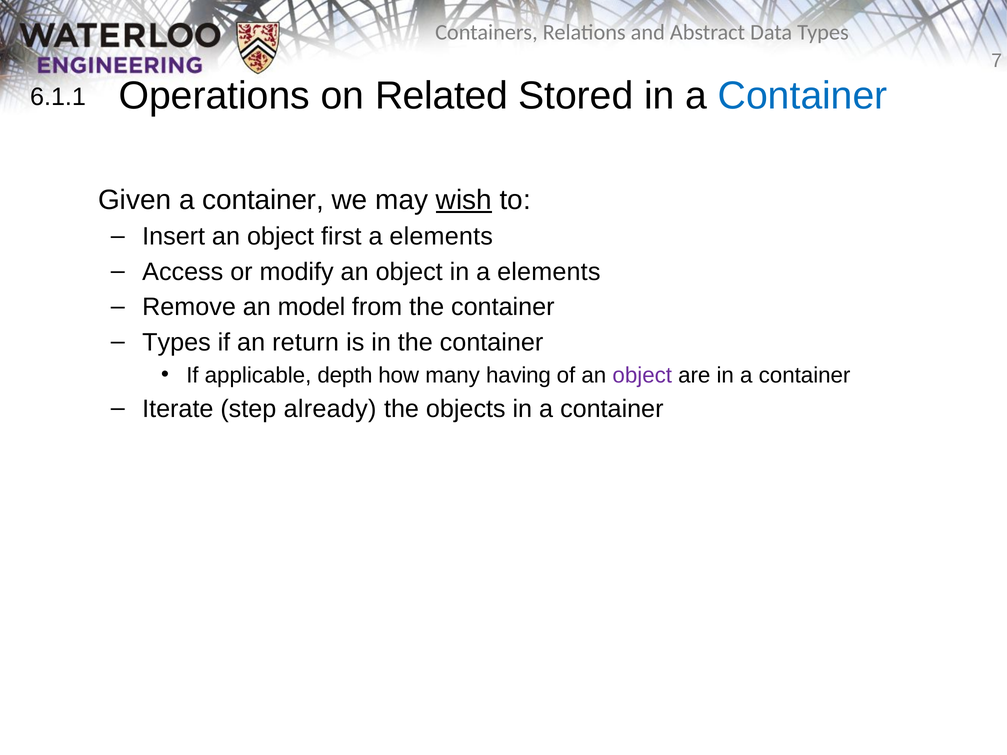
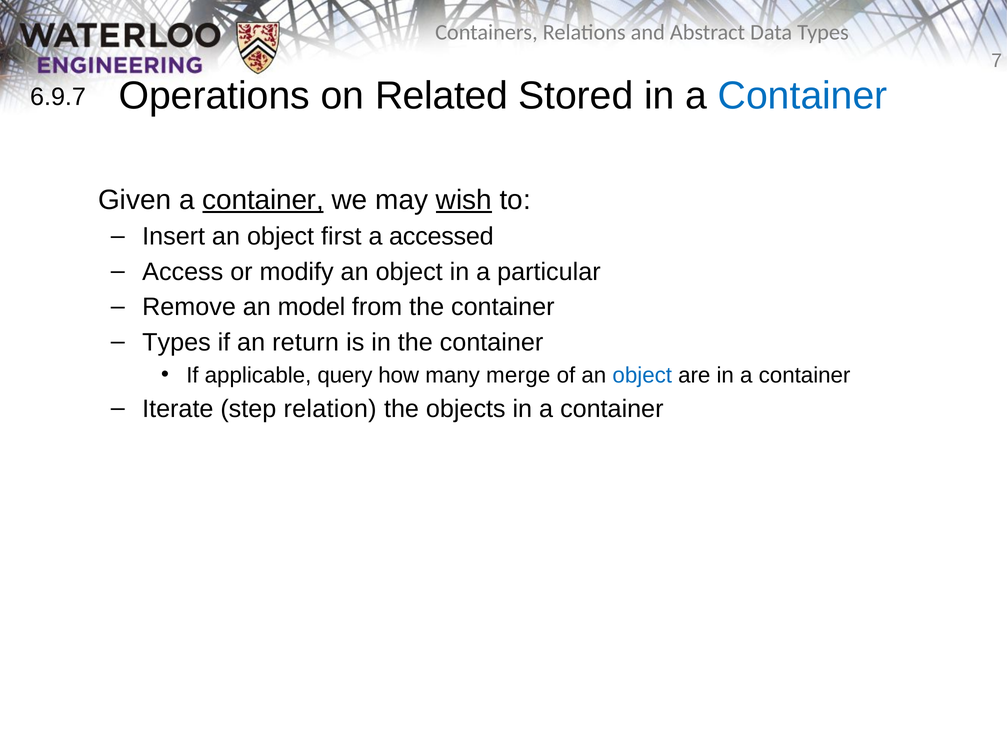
6.1.1: 6.1.1 -> 6.9.7
container at (263, 200) underline: none -> present
elements at (441, 237): elements -> accessed
in a elements: elements -> particular
depth: depth -> query
having: having -> merge
object at (642, 375) colour: purple -> blue
already: already -> relation
